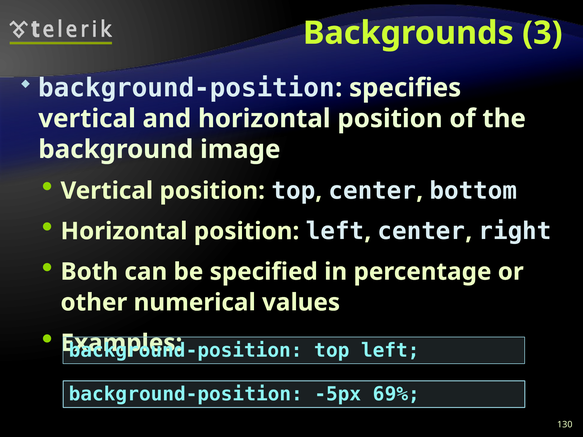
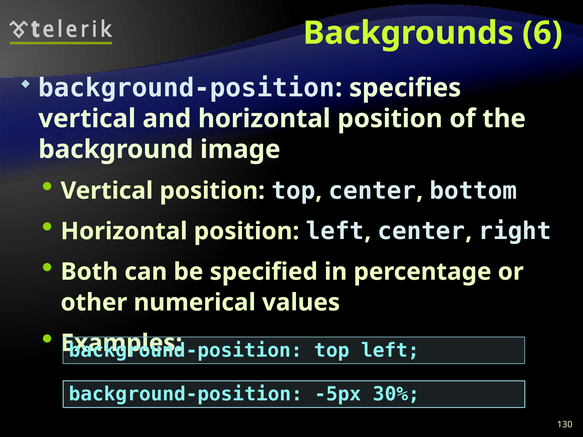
3: 3 -> 6
69%: 69% -> 30%
